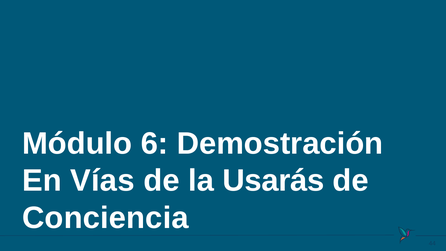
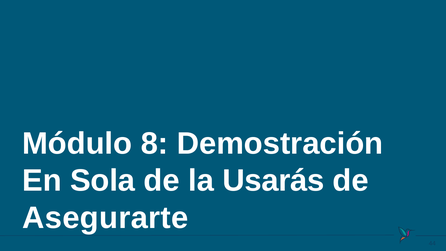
6: 6 -> 8
Vías: Vías -> Sola
Conciencia: Conciencia -> Asegurarte
